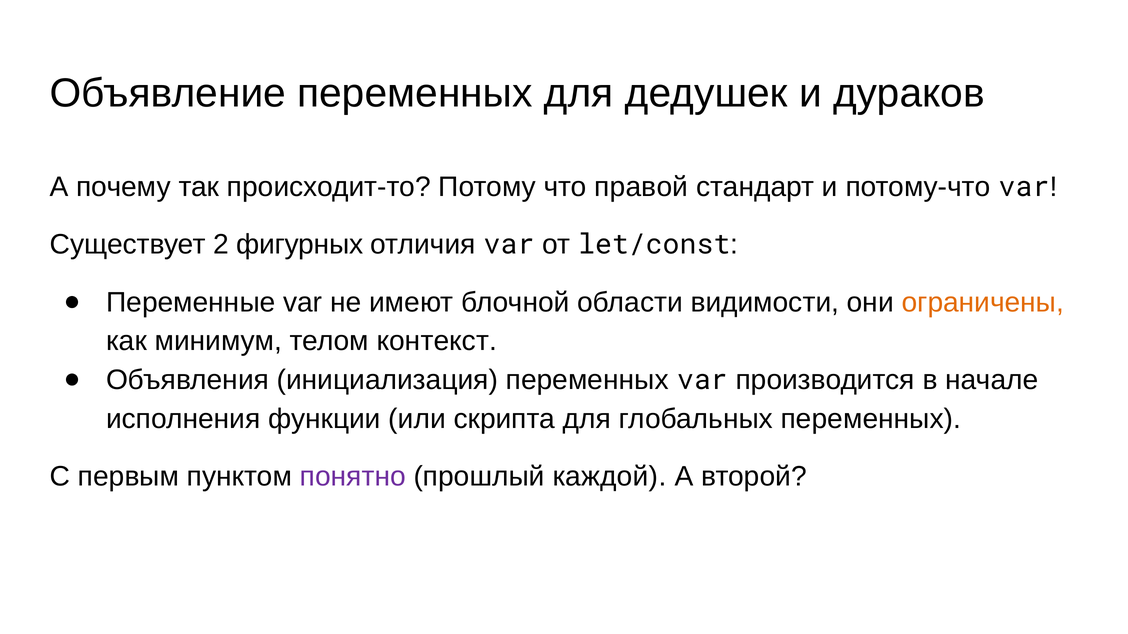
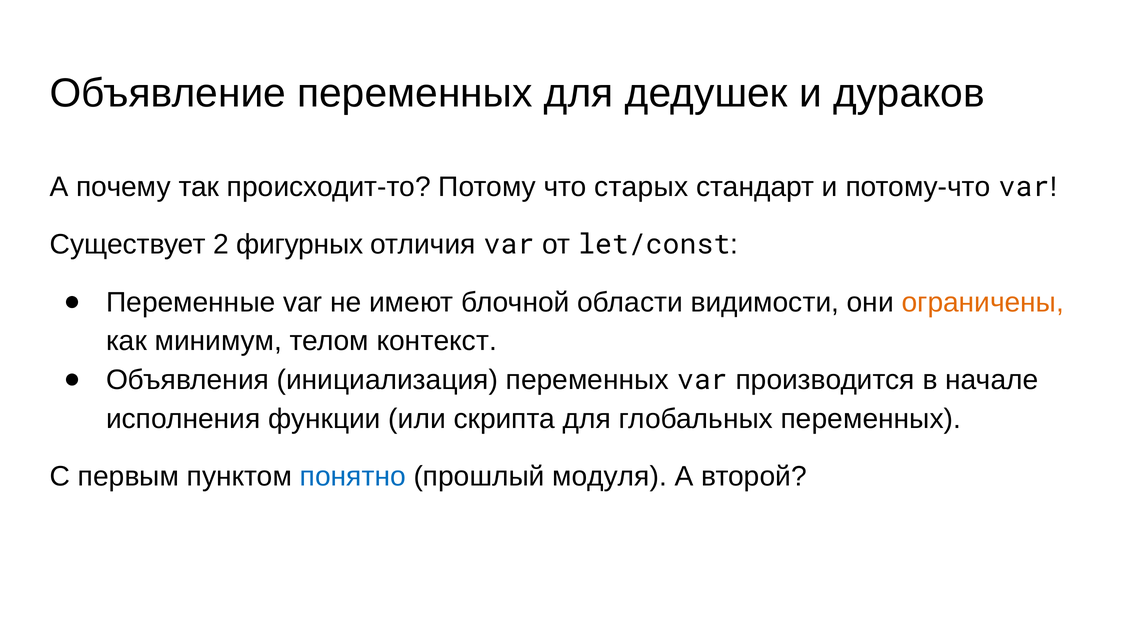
правой: правой -> старых
понятно colour: purple -> blue
каждой: каждой -> модуля
